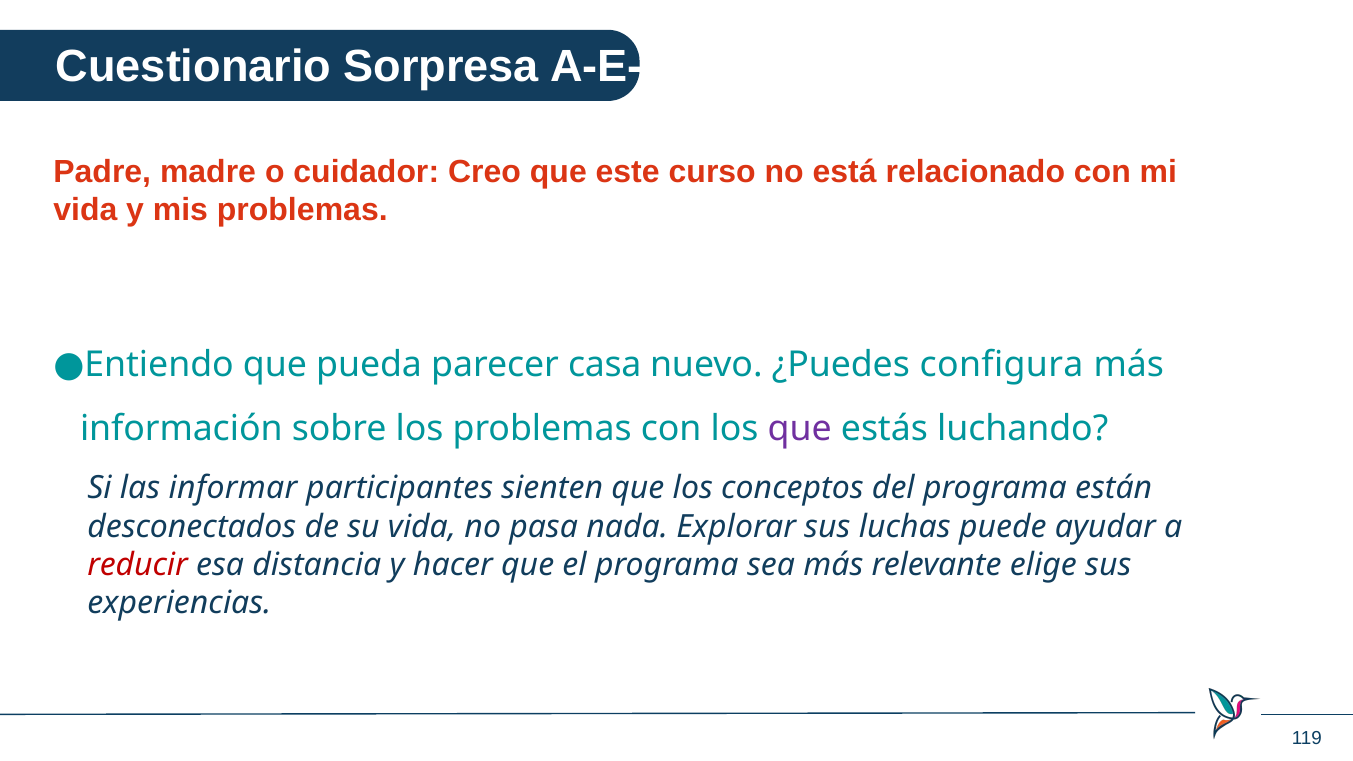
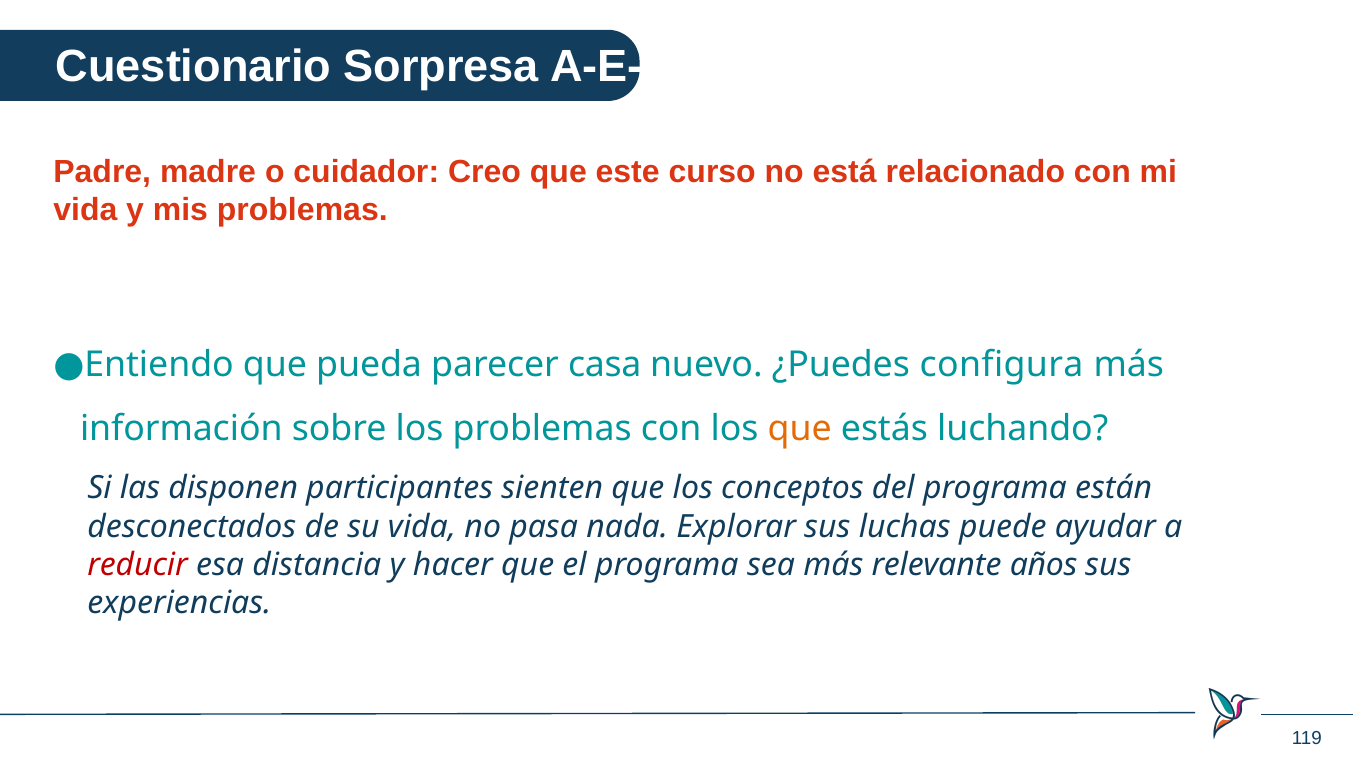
que at (800, 429) colour: purple -> orange
informar: informar -> disponen
elige: elige -> años
